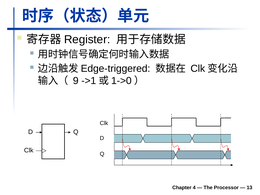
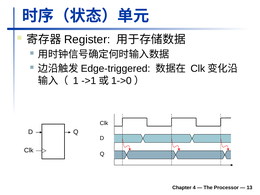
9: 9 -> 1
